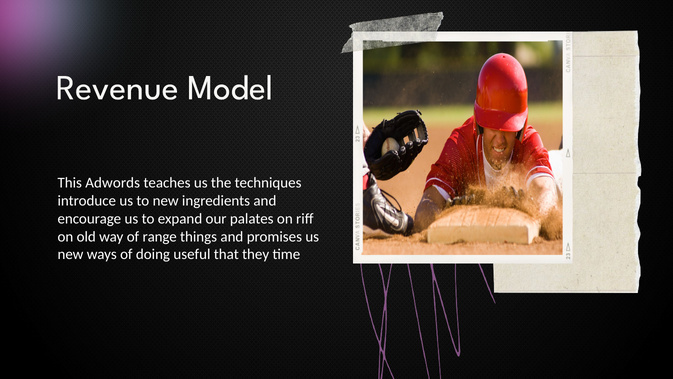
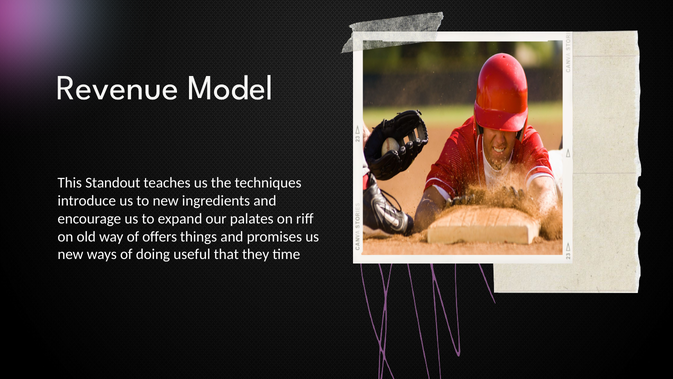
Adwords: Adwords -> Standout
range: range -> offers
